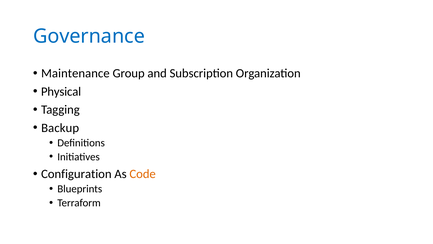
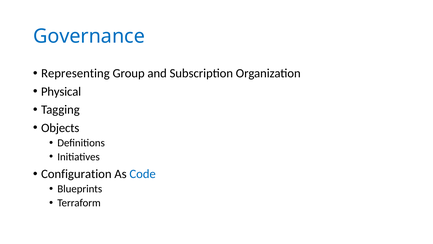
Maintenance: Maintenance -> Representing
Backup: Backup -> Objects
Code colour: orange -> blue
